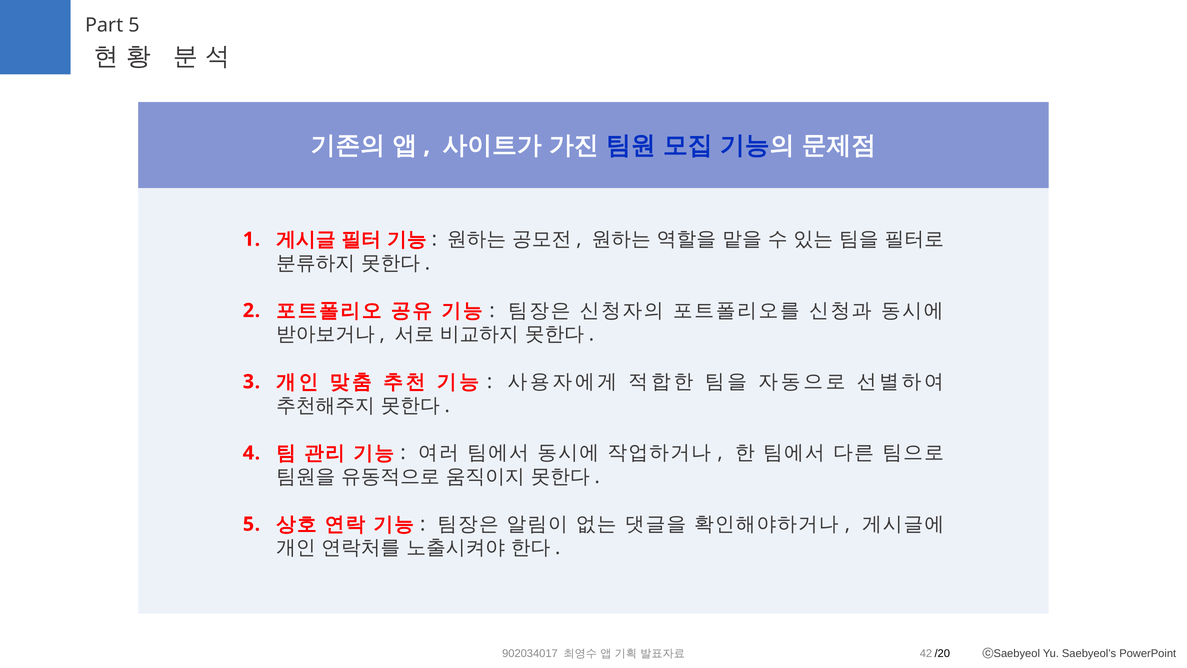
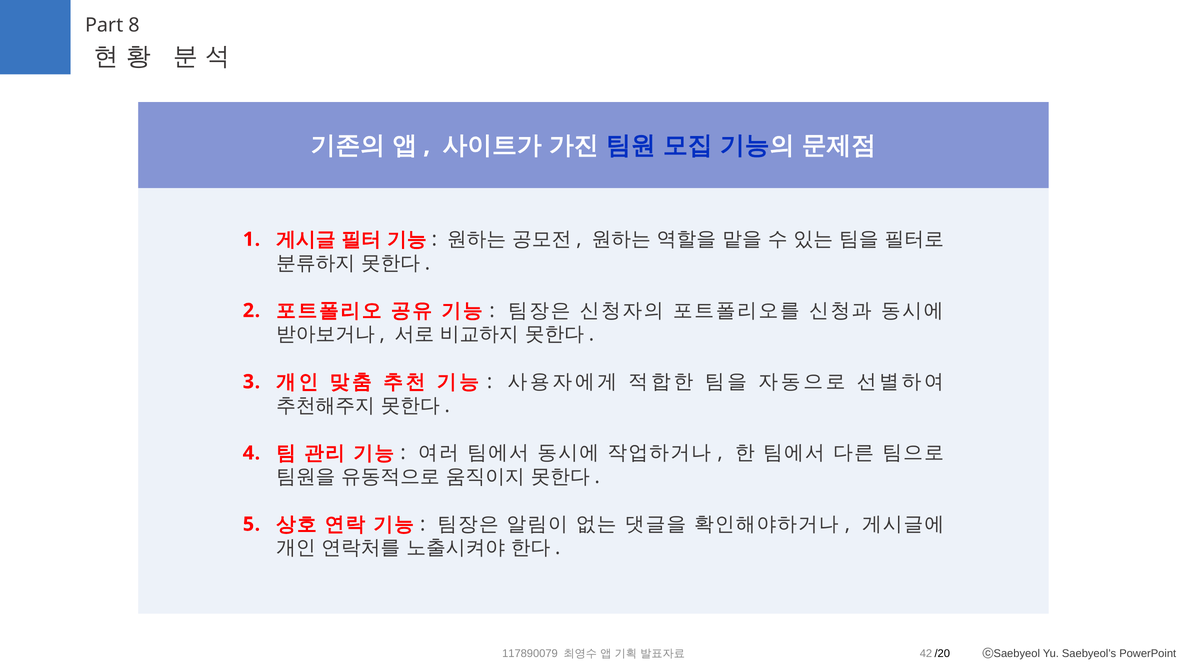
Part 5: 5 -> 8
902034017: 902034017 -> 117890079
